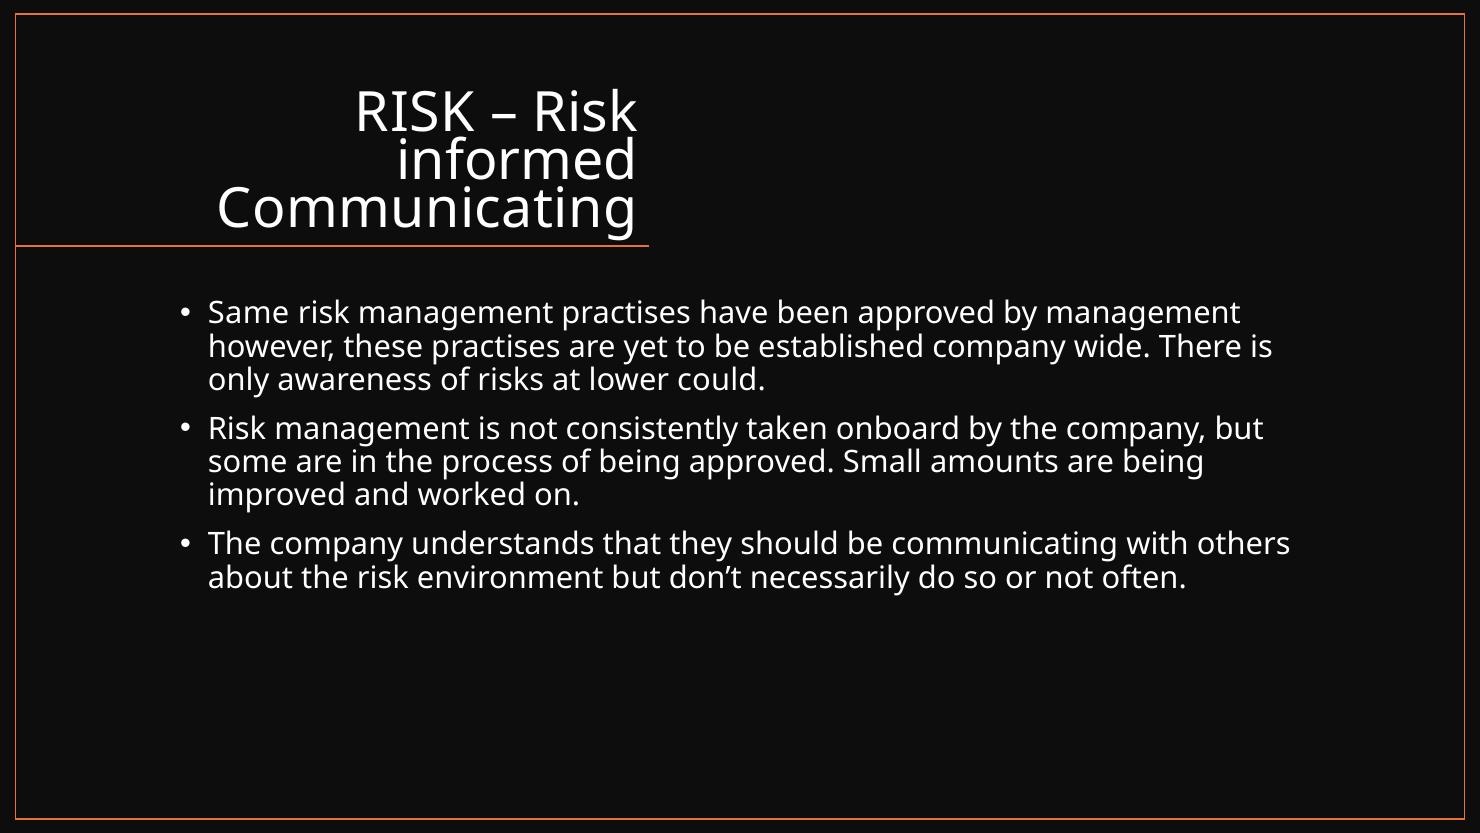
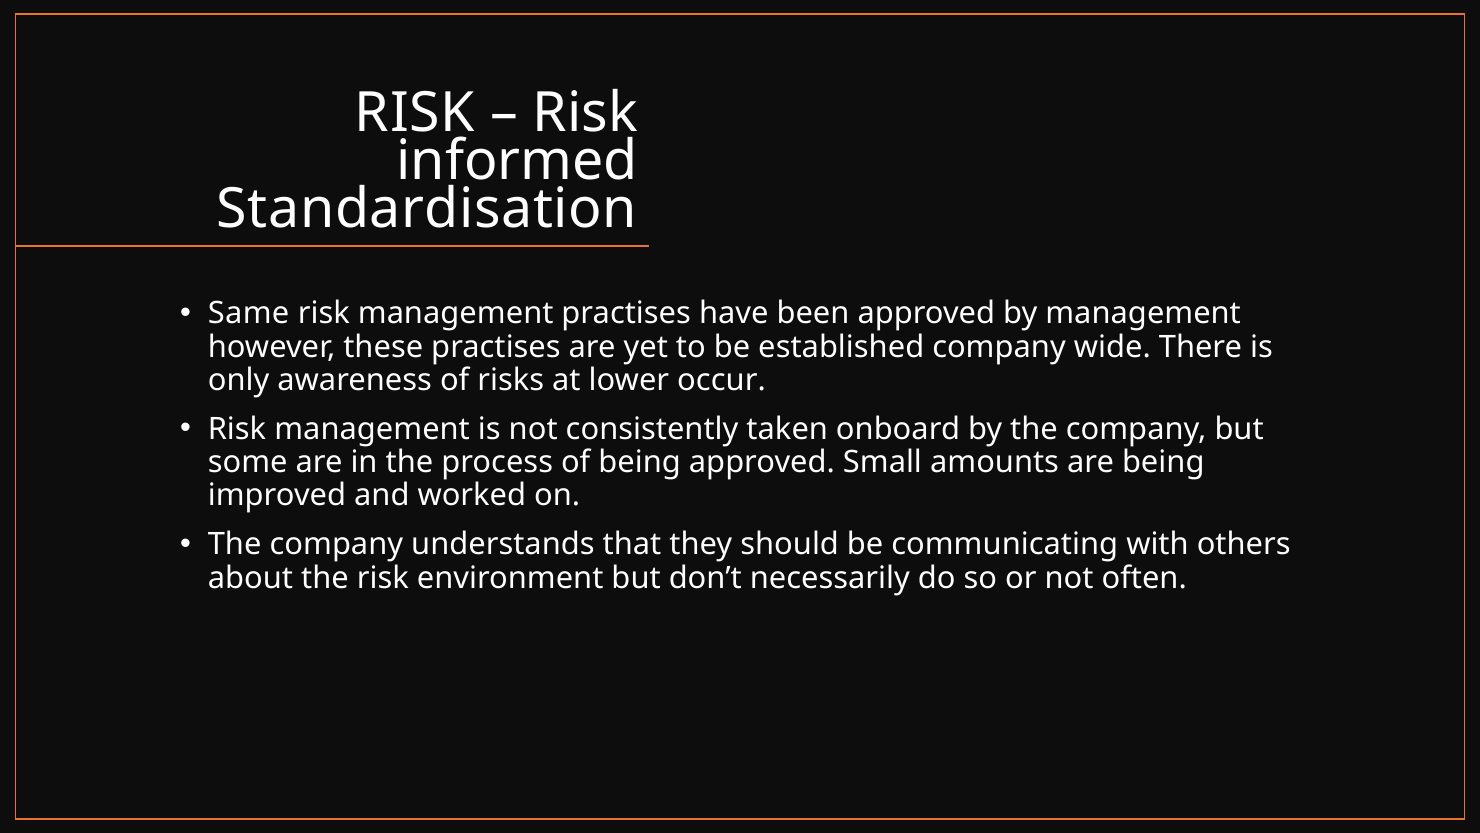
Communicating at (427, 209): Communicating -> Standardisation
could: could -> occur
